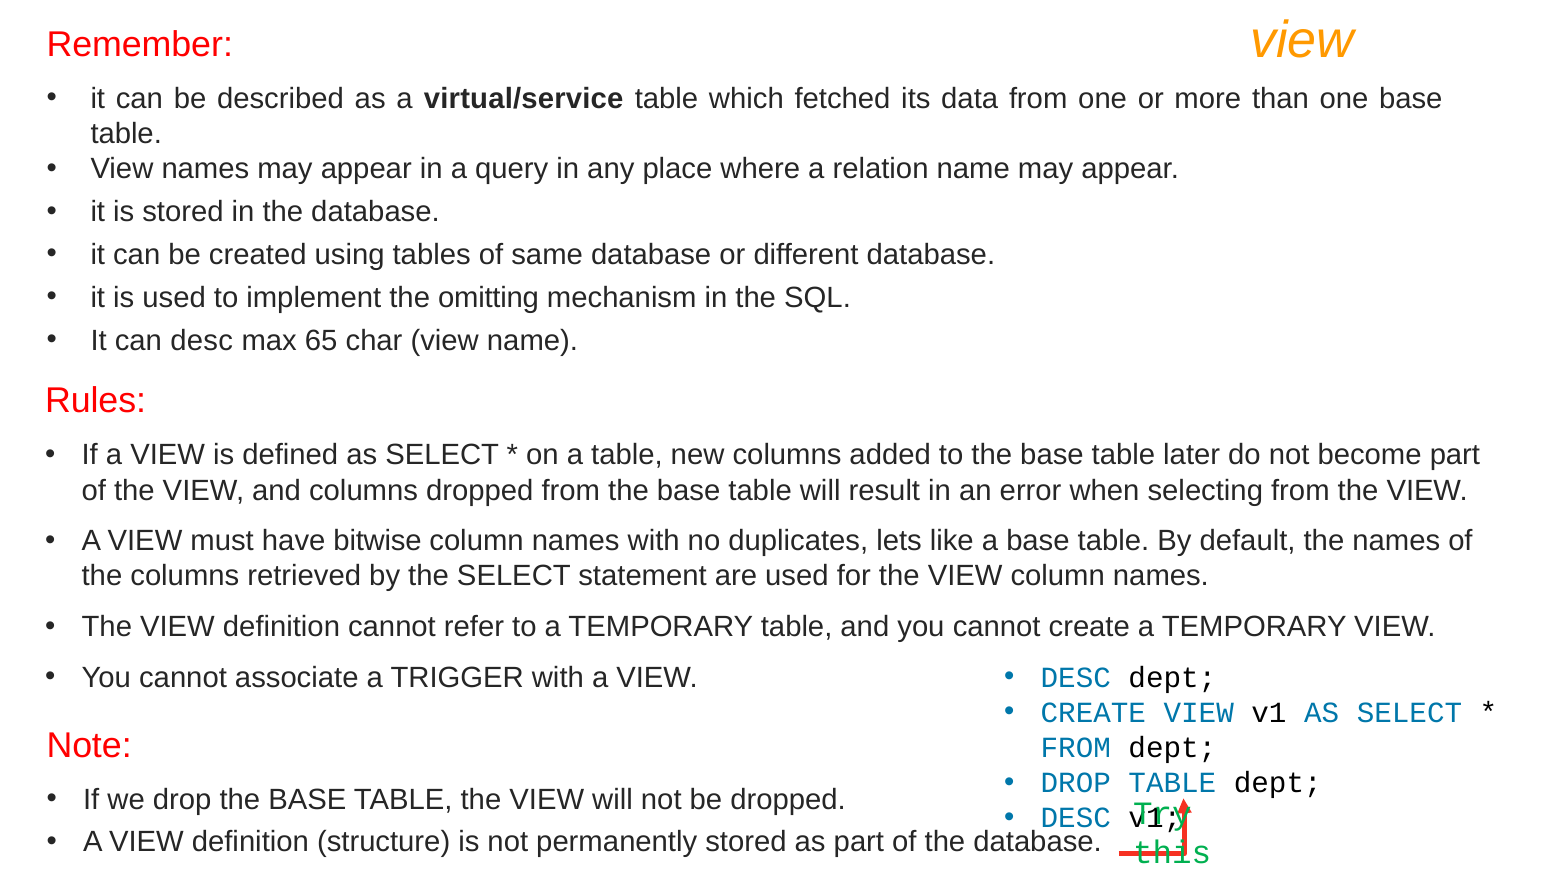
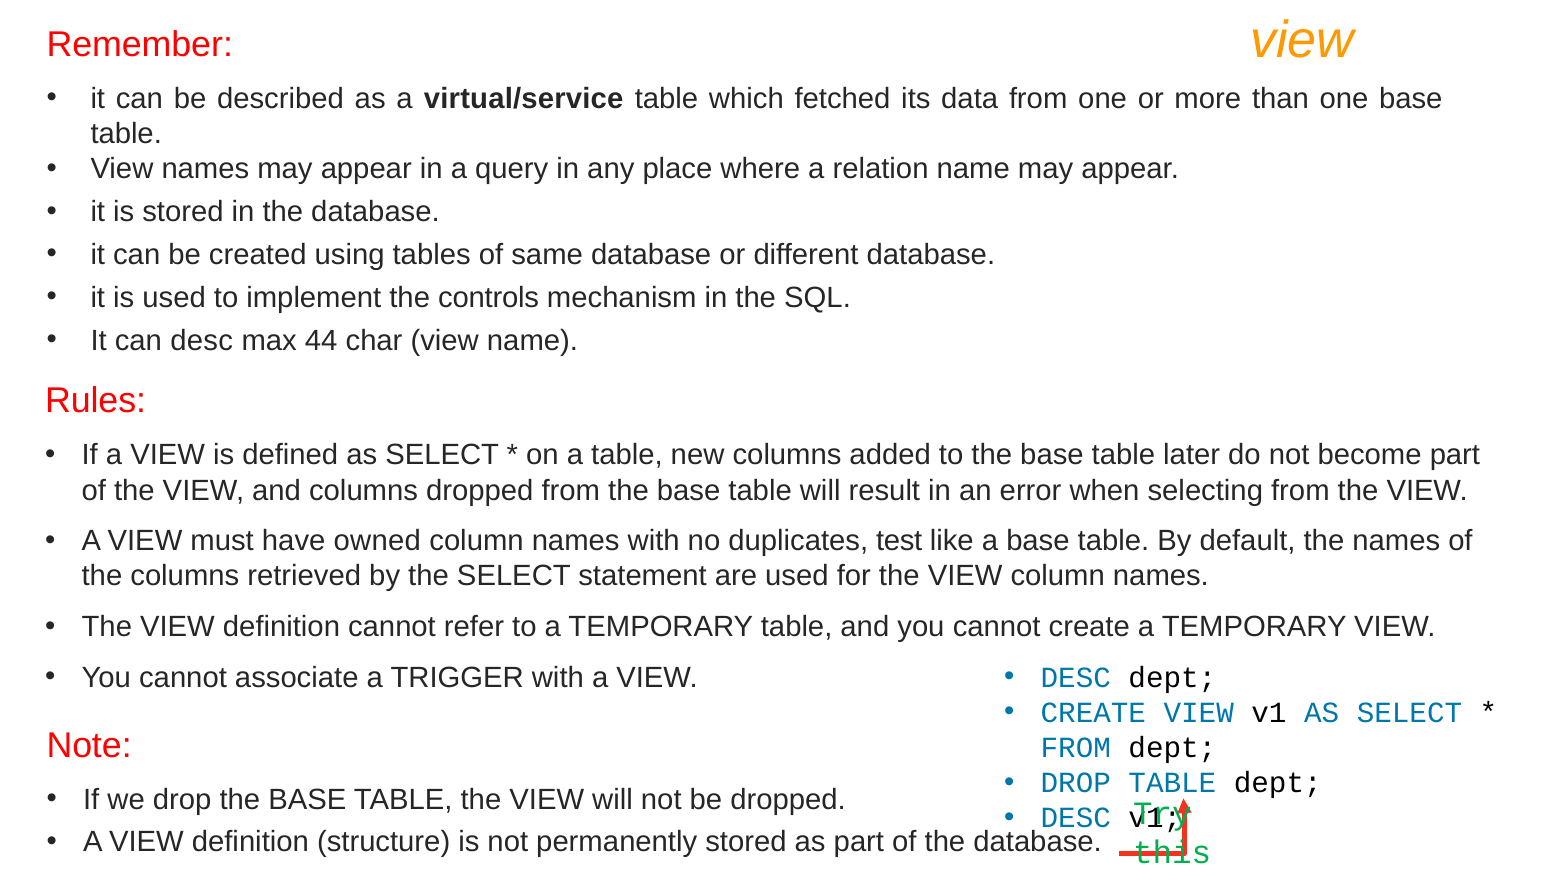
omitting: omitting -> controls
65: 65 -> 44
bitwise: bitwise -> owned
lets: lets -> test
